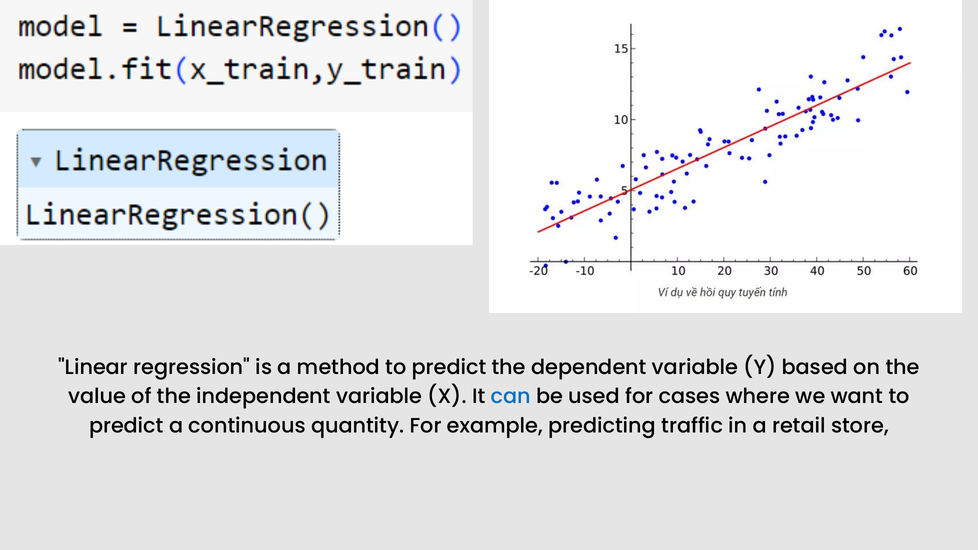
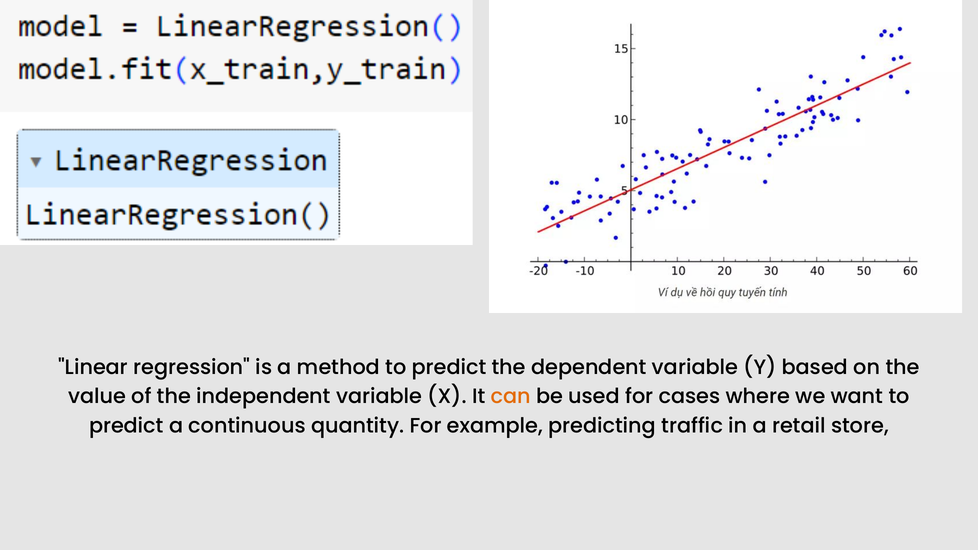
can colour: blue -> orange
